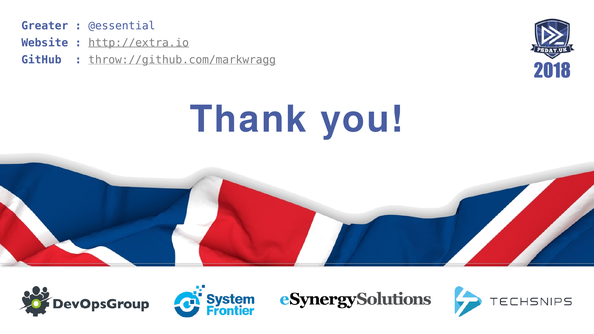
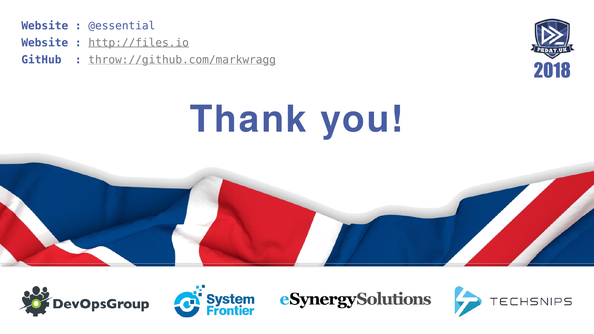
Greater at (45, 26): Greater -> Website
http://extra.io: http://extra.io -> http://files.io
